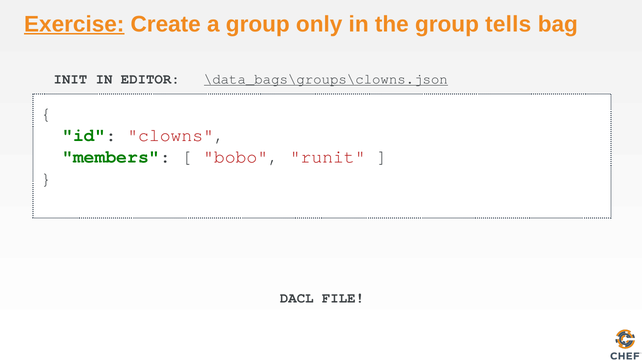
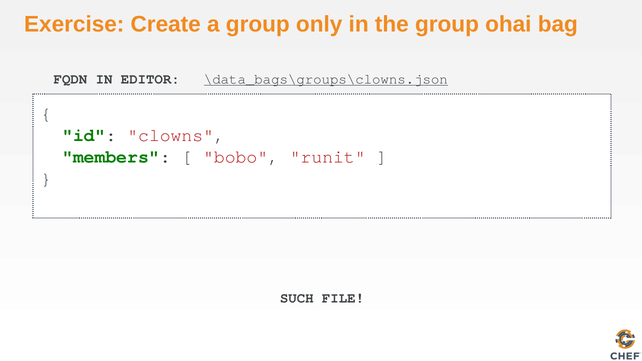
Exercise underline: present -> none
tells: tells -> ohai
INIT: INIT -> FQDN
DACL: DACL -> SUCH
